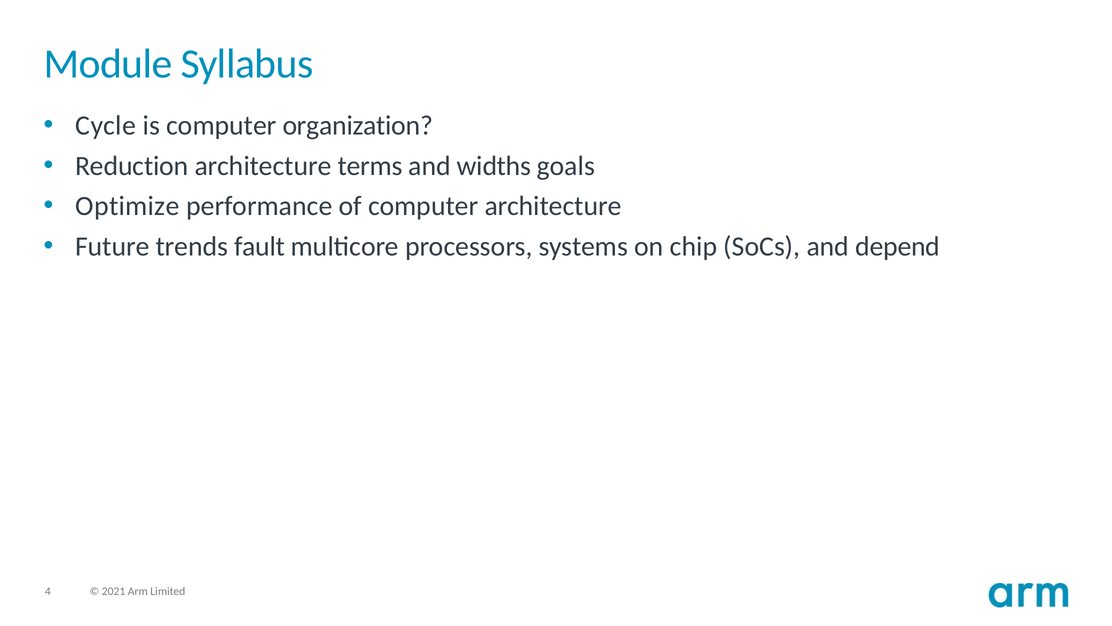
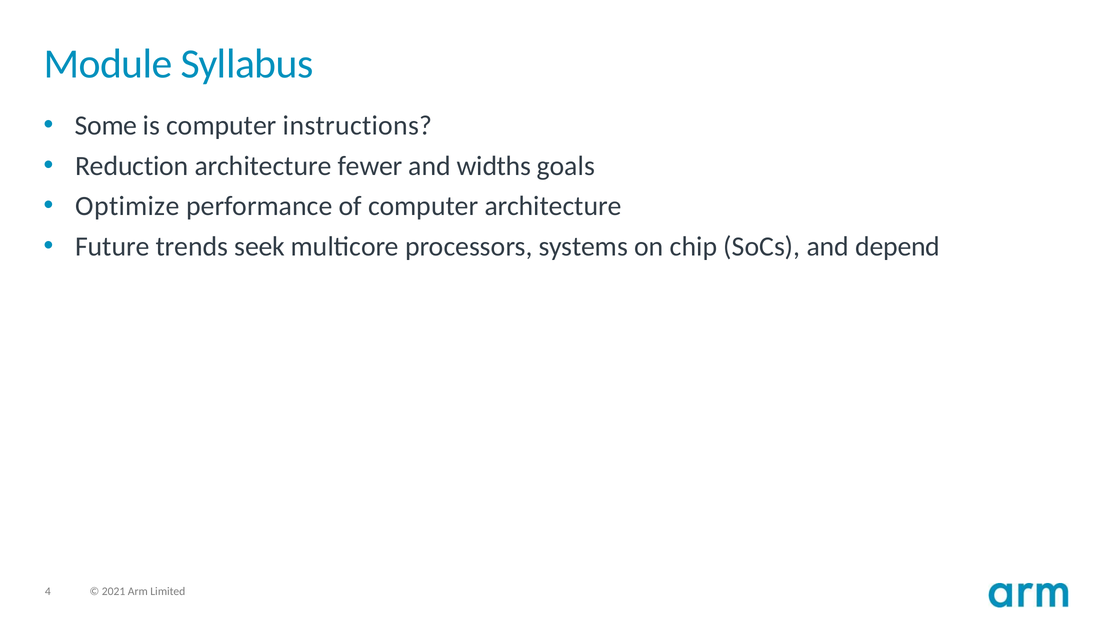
Cycle: Cycle -> Some
organization: organization -> instructions
terms: terms -> fewer
fault: fault -> seek
